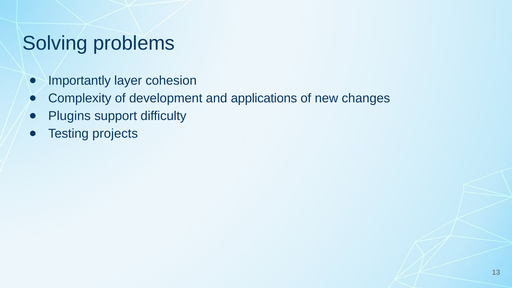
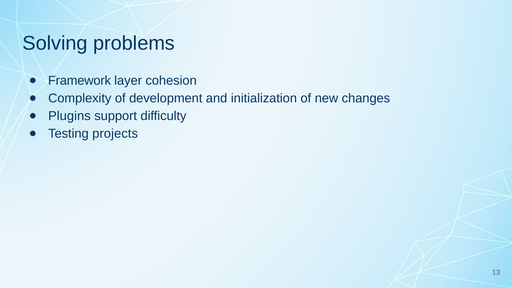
Importantly: Importantly -> Framework
applications: applications -> initialization
